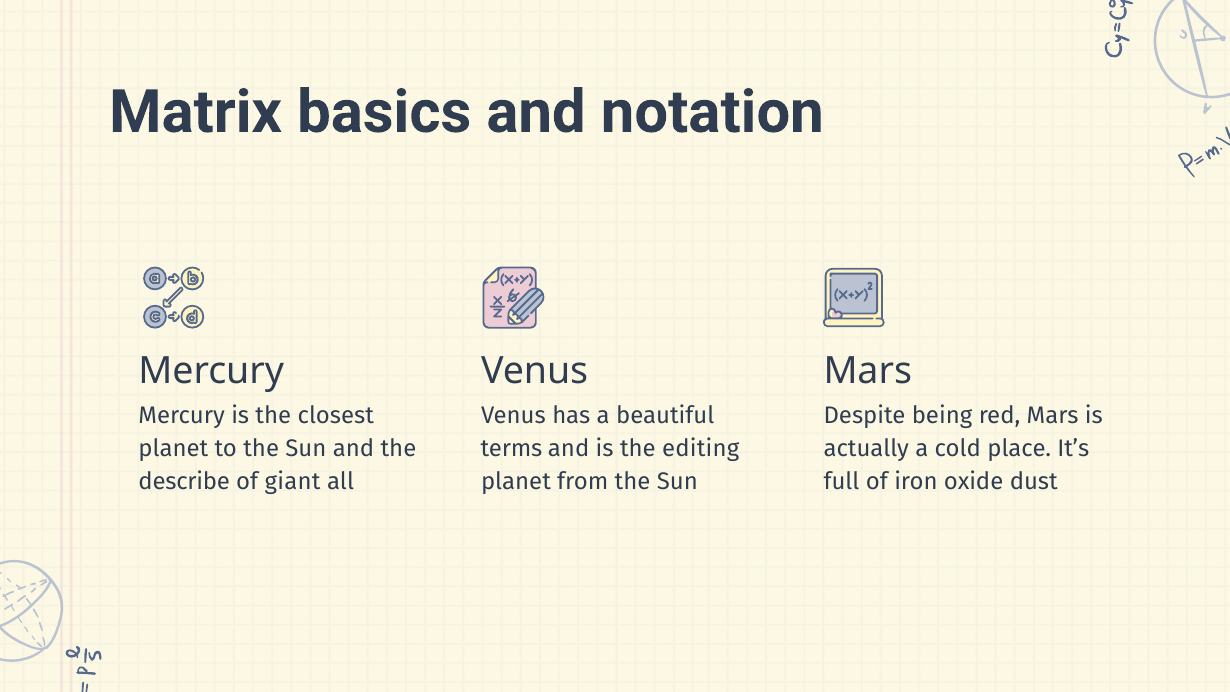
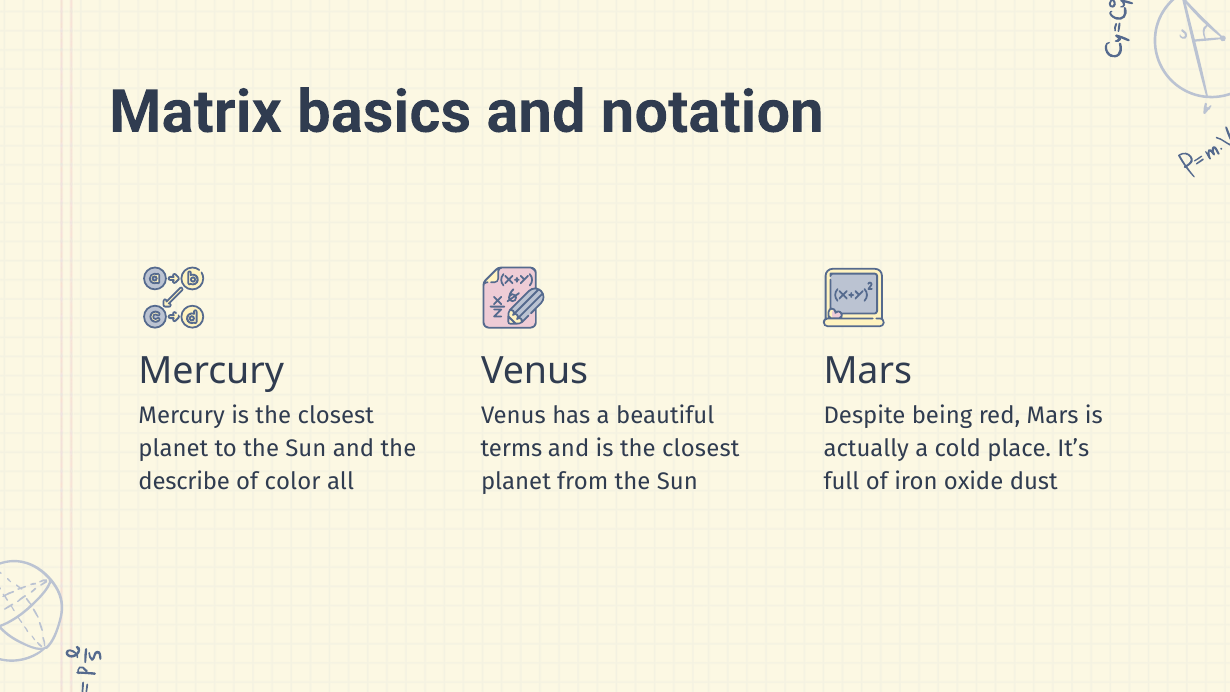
and is the editing: editing -> closest
giant: giant -> color
